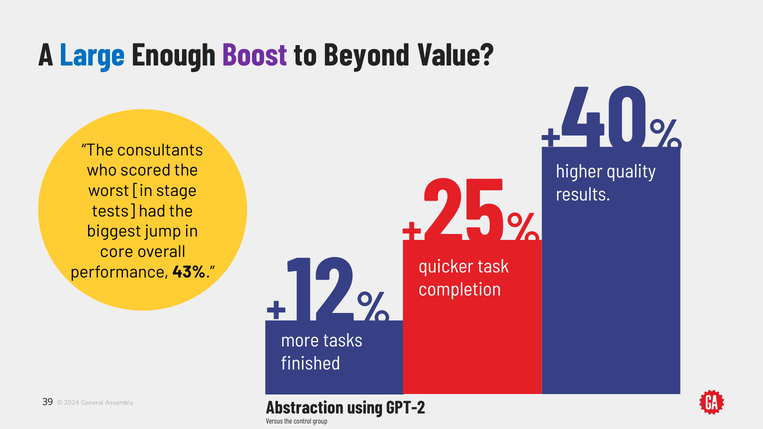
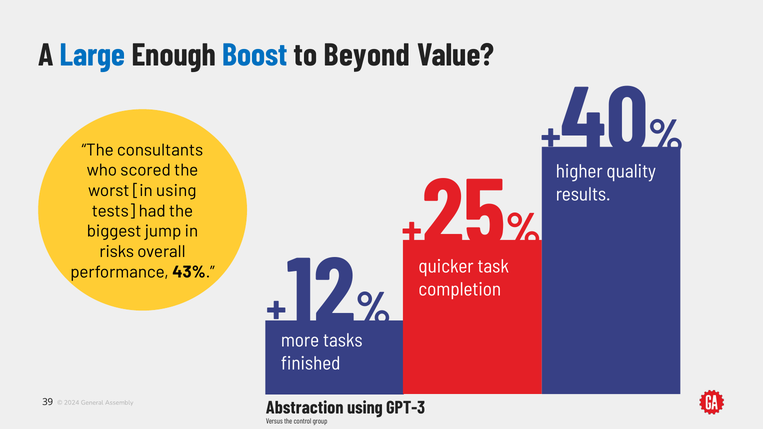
Boost colour: purple -> blue
in stage: stage -> using
core: core -> risks
GPT-2: GPT-2 -> GPT-3
